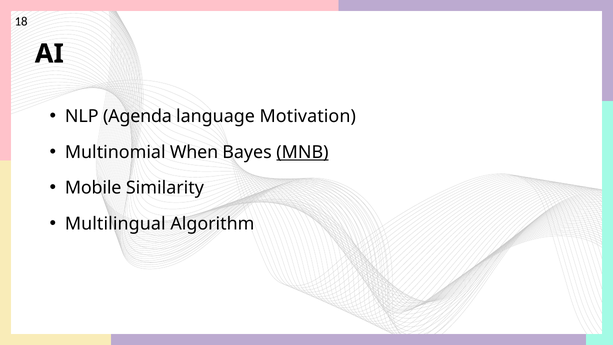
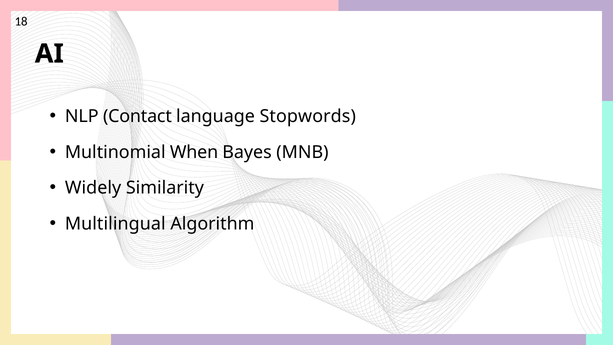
Agenda: Agenda -> Contact
Motivation: Motivation -> Stopwords
MNB underline: present -> none
Mobile: Mobile -> Widely
